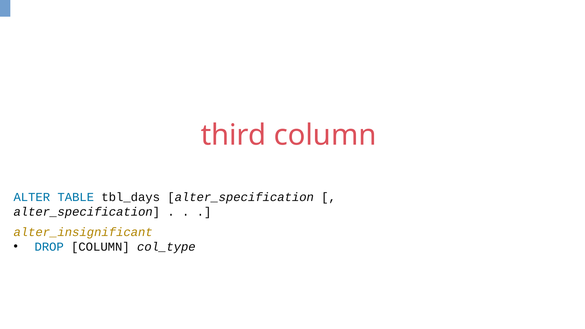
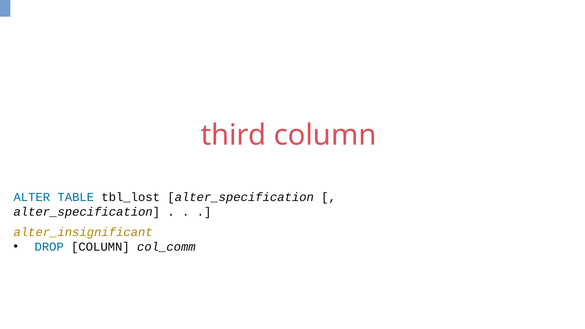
tbl_days: tbl_days -> tbl_lost
col_type: col_type -> col_comm
